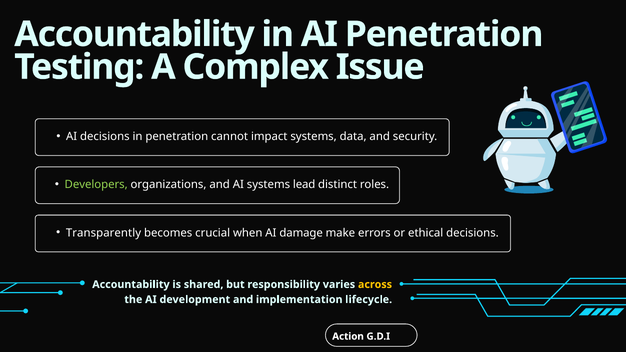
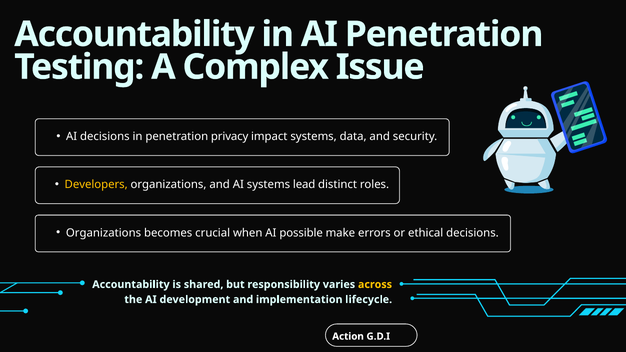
cannot: cannot -> privacy
Developers colour: light green -> yellow
Transparently at (103, 233): Transparently -> Organizations
damage: damage -> possible
